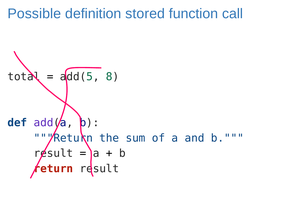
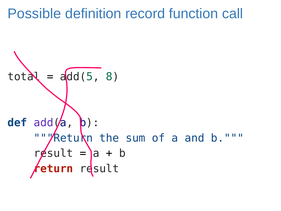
stored: stored -> record
